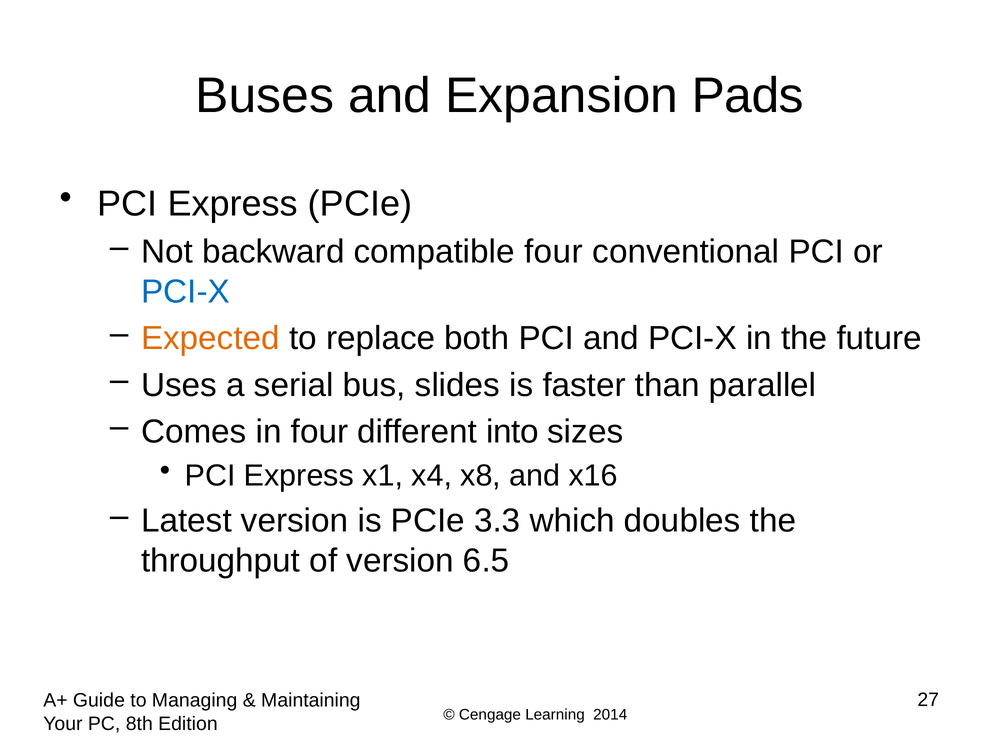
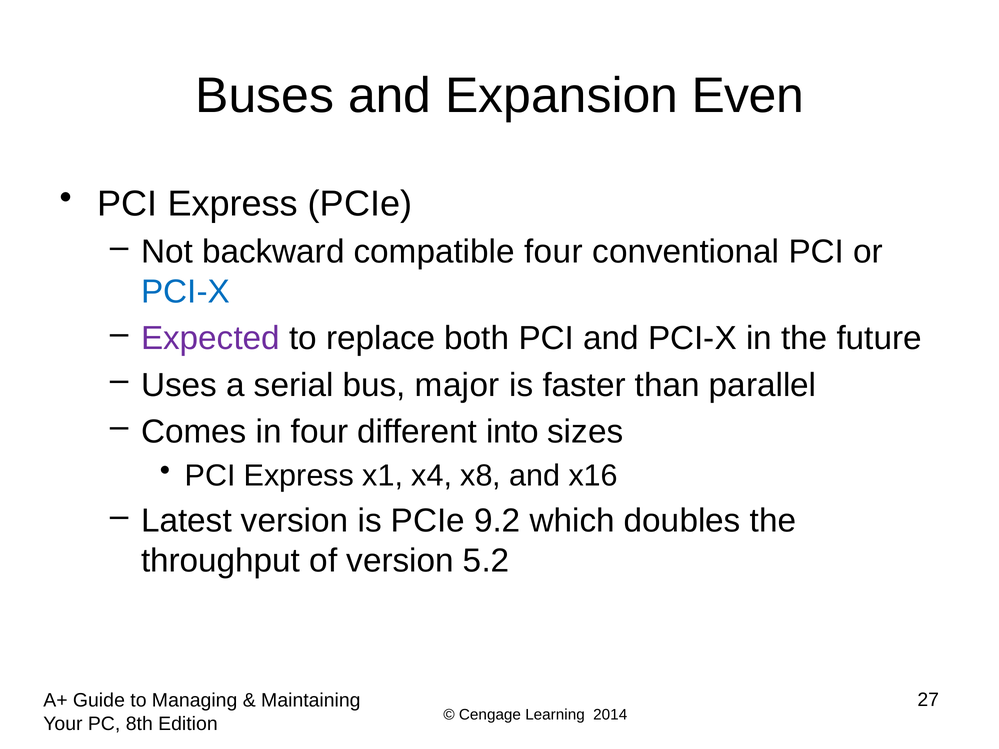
Pads: Pads -> Even
Expected colour: orange -> purple
slides: slides -> major
3.3: 3.3 -> 9.2
6.5: 6.5 -> 5.2
